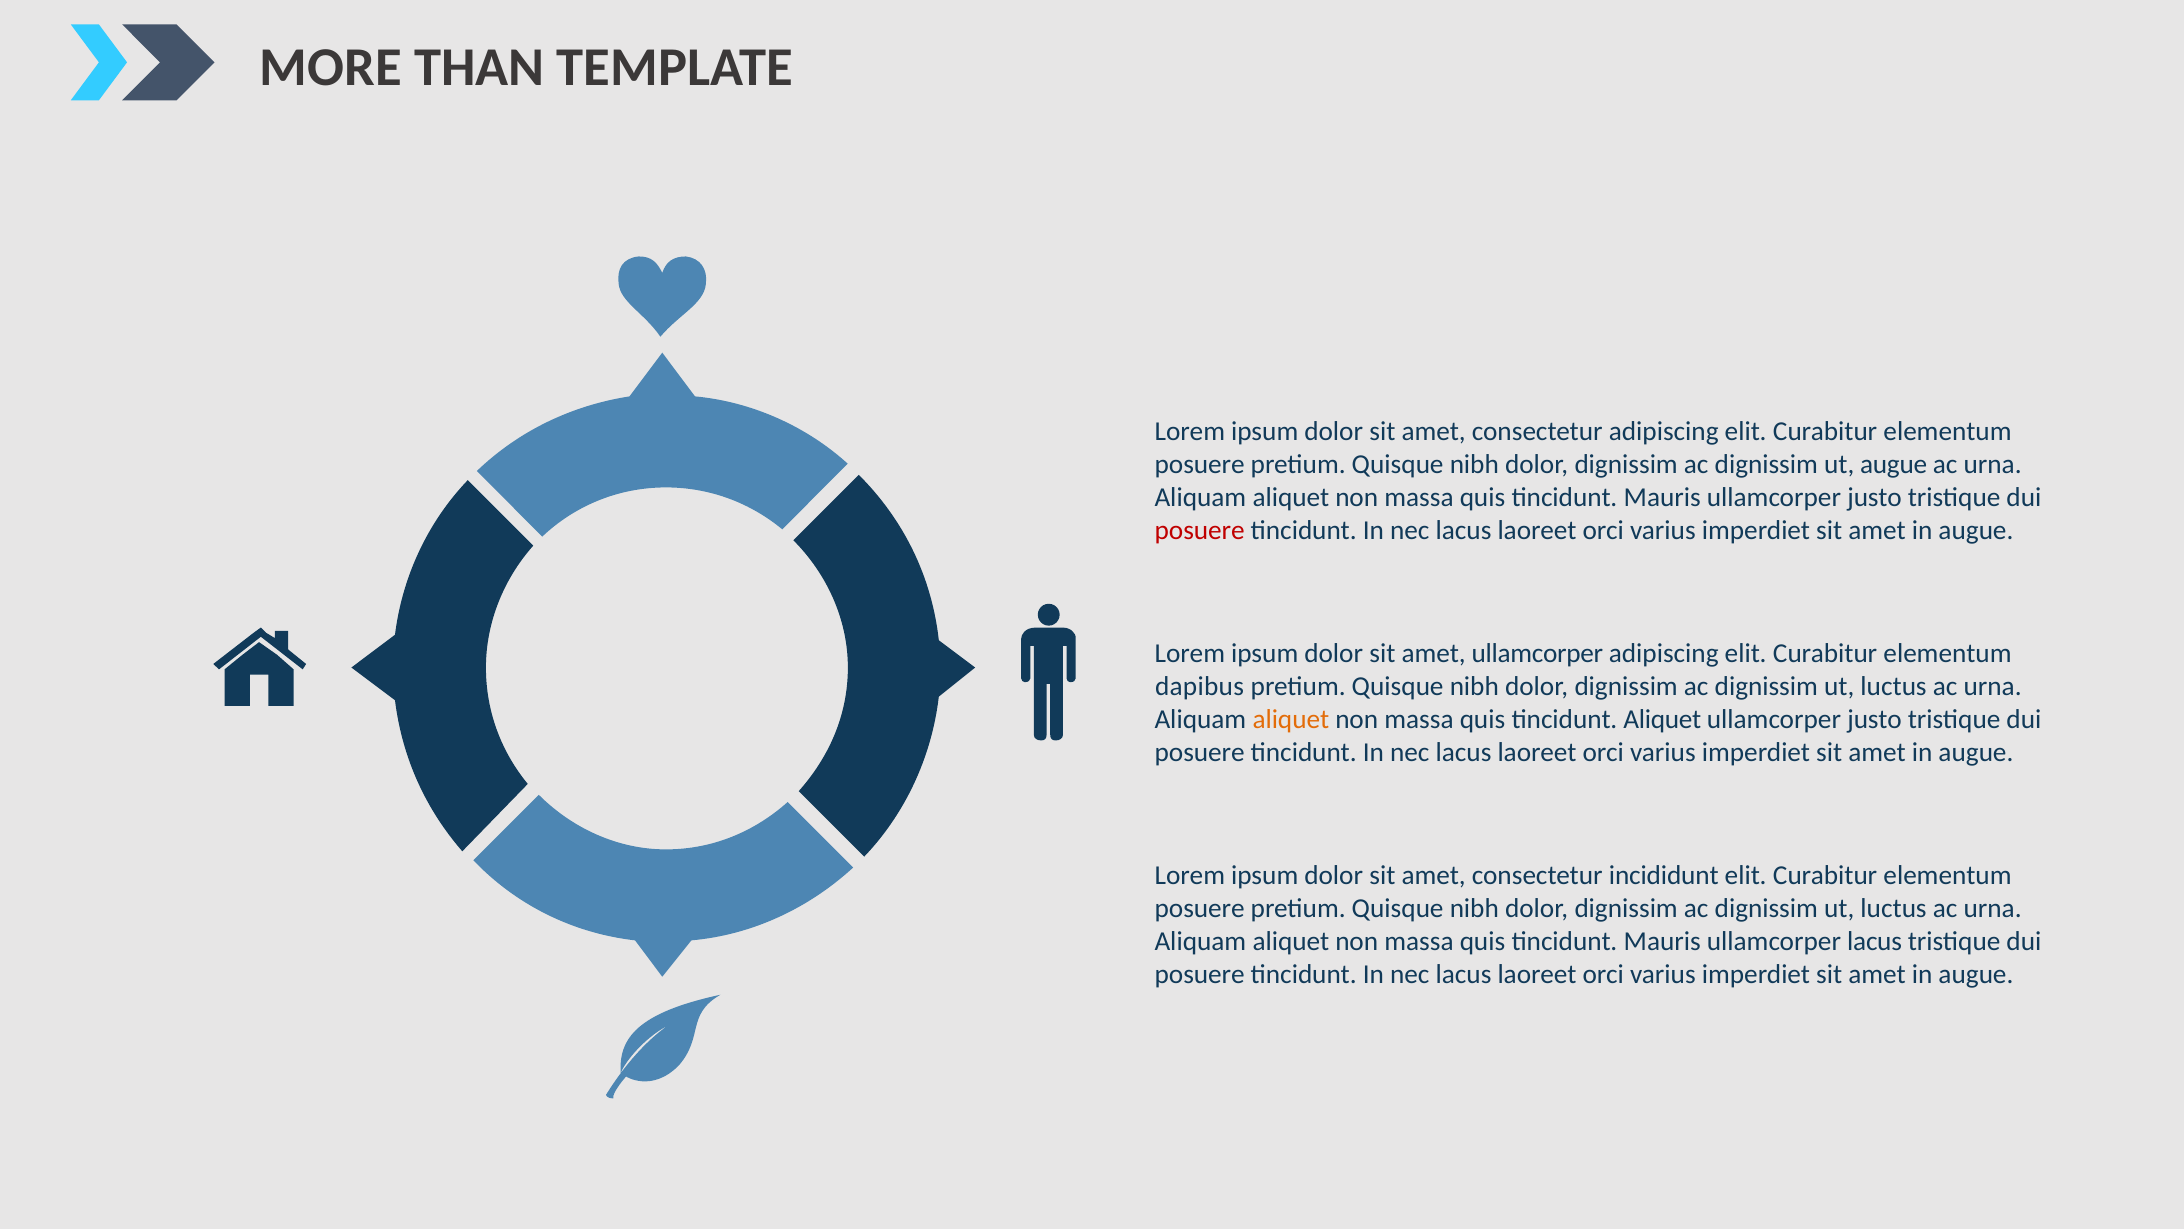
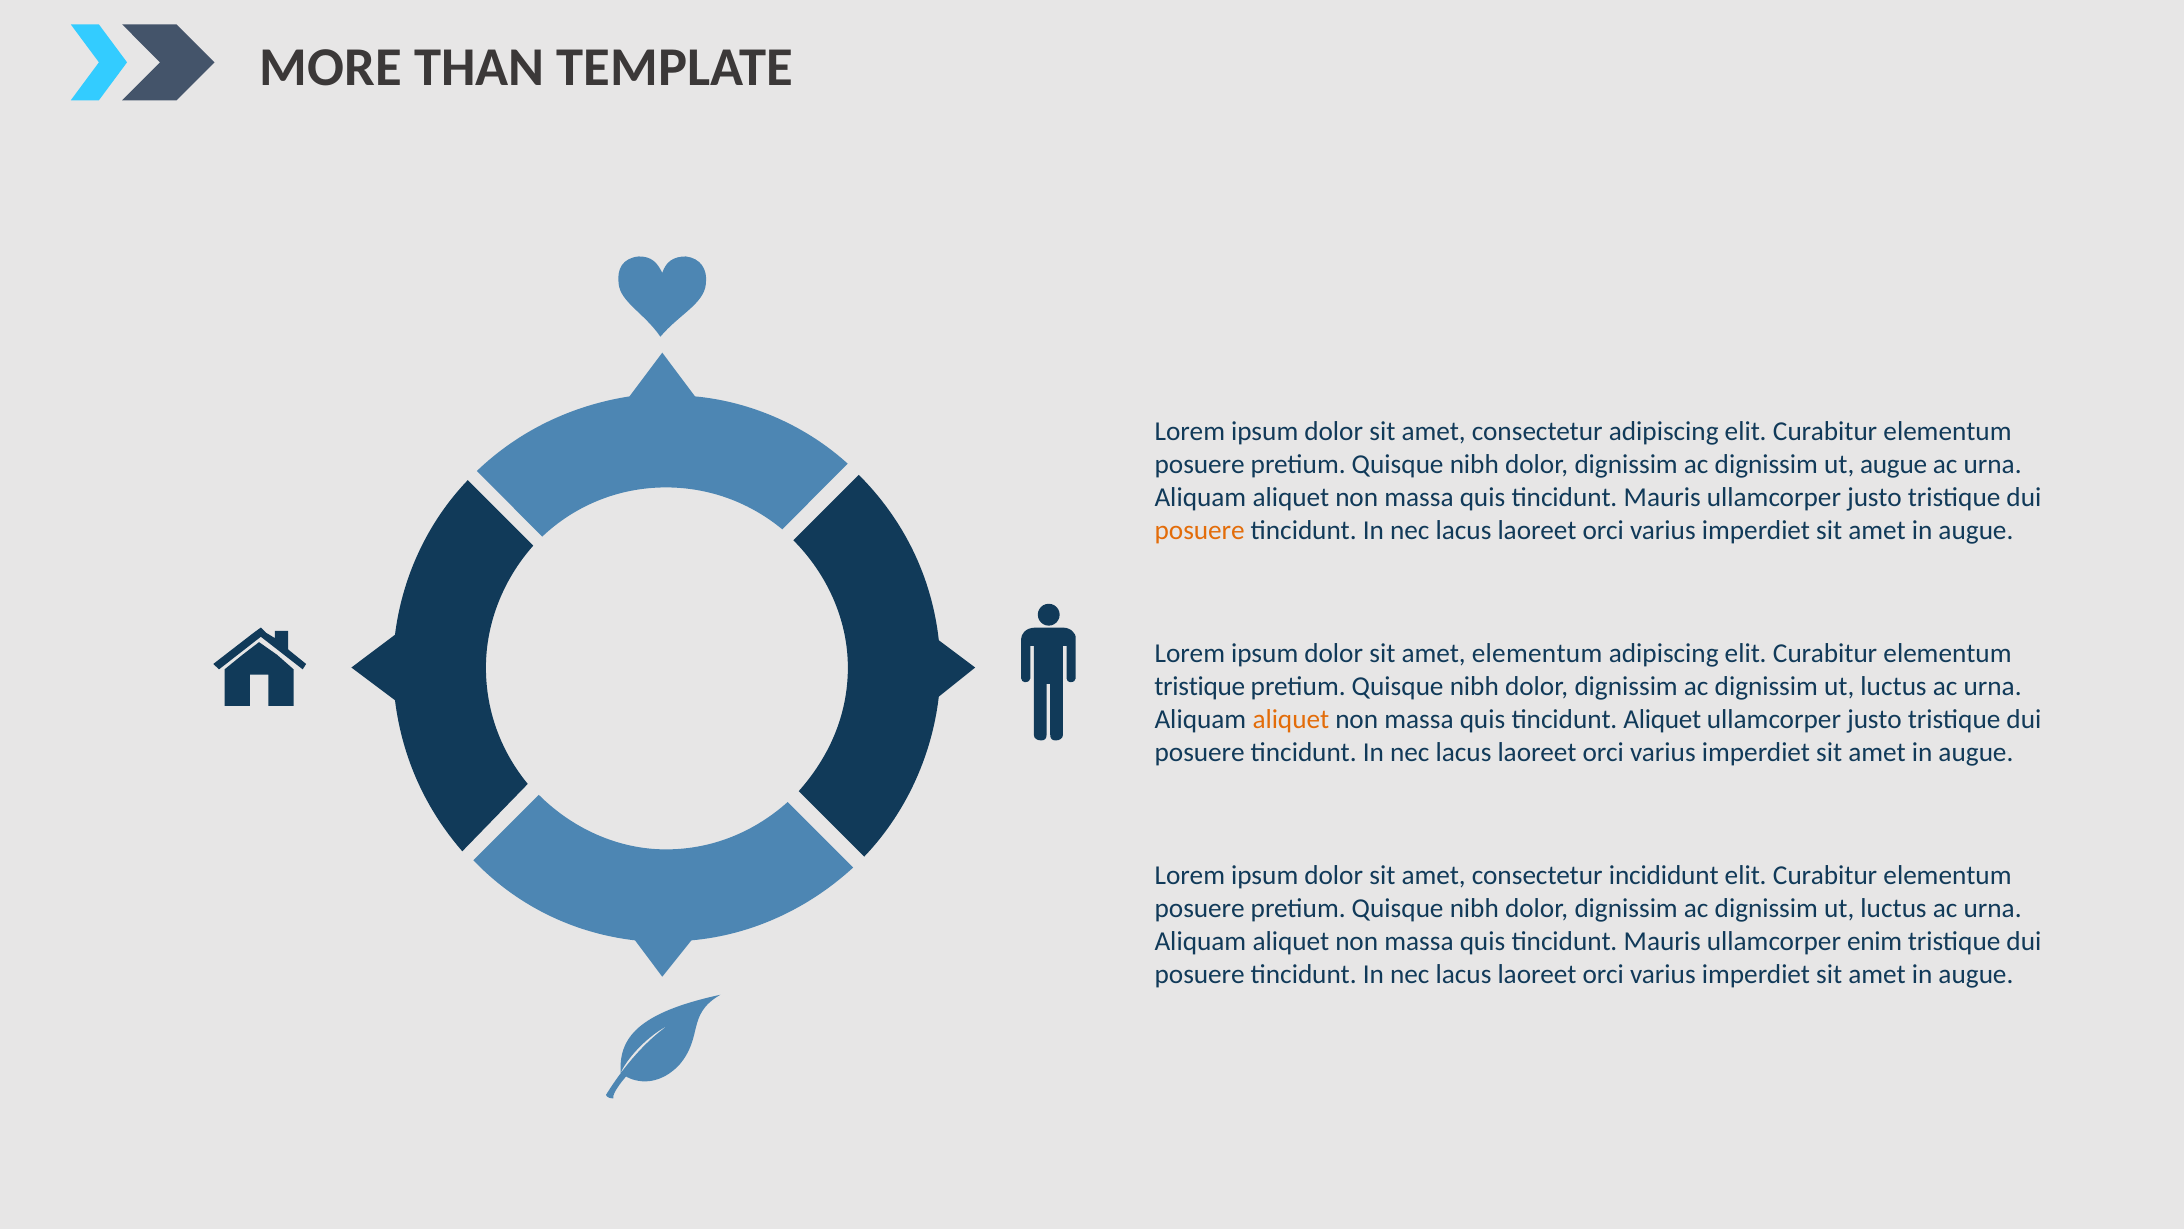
posuere at (1200, 530) colour: red -> orange
amet ullamcorper: ullamcorper -> elementum
dapibus at (1200, 686): dapibus -> tristique
ullamcorper lacus: lacus -> enim
